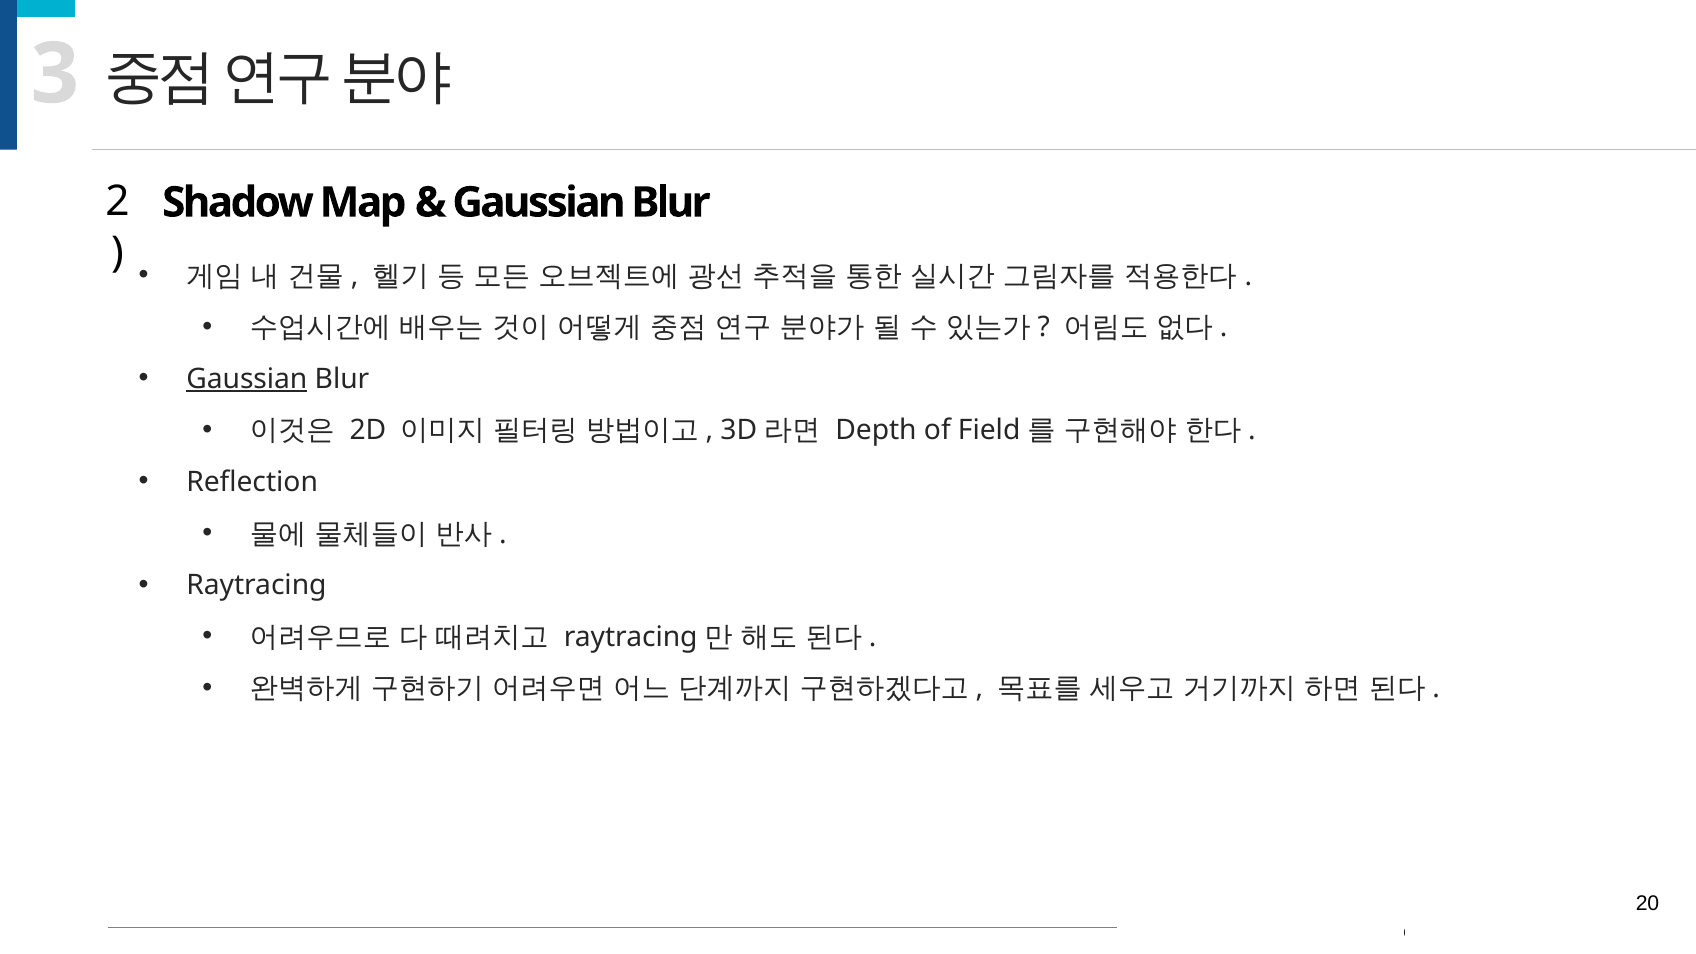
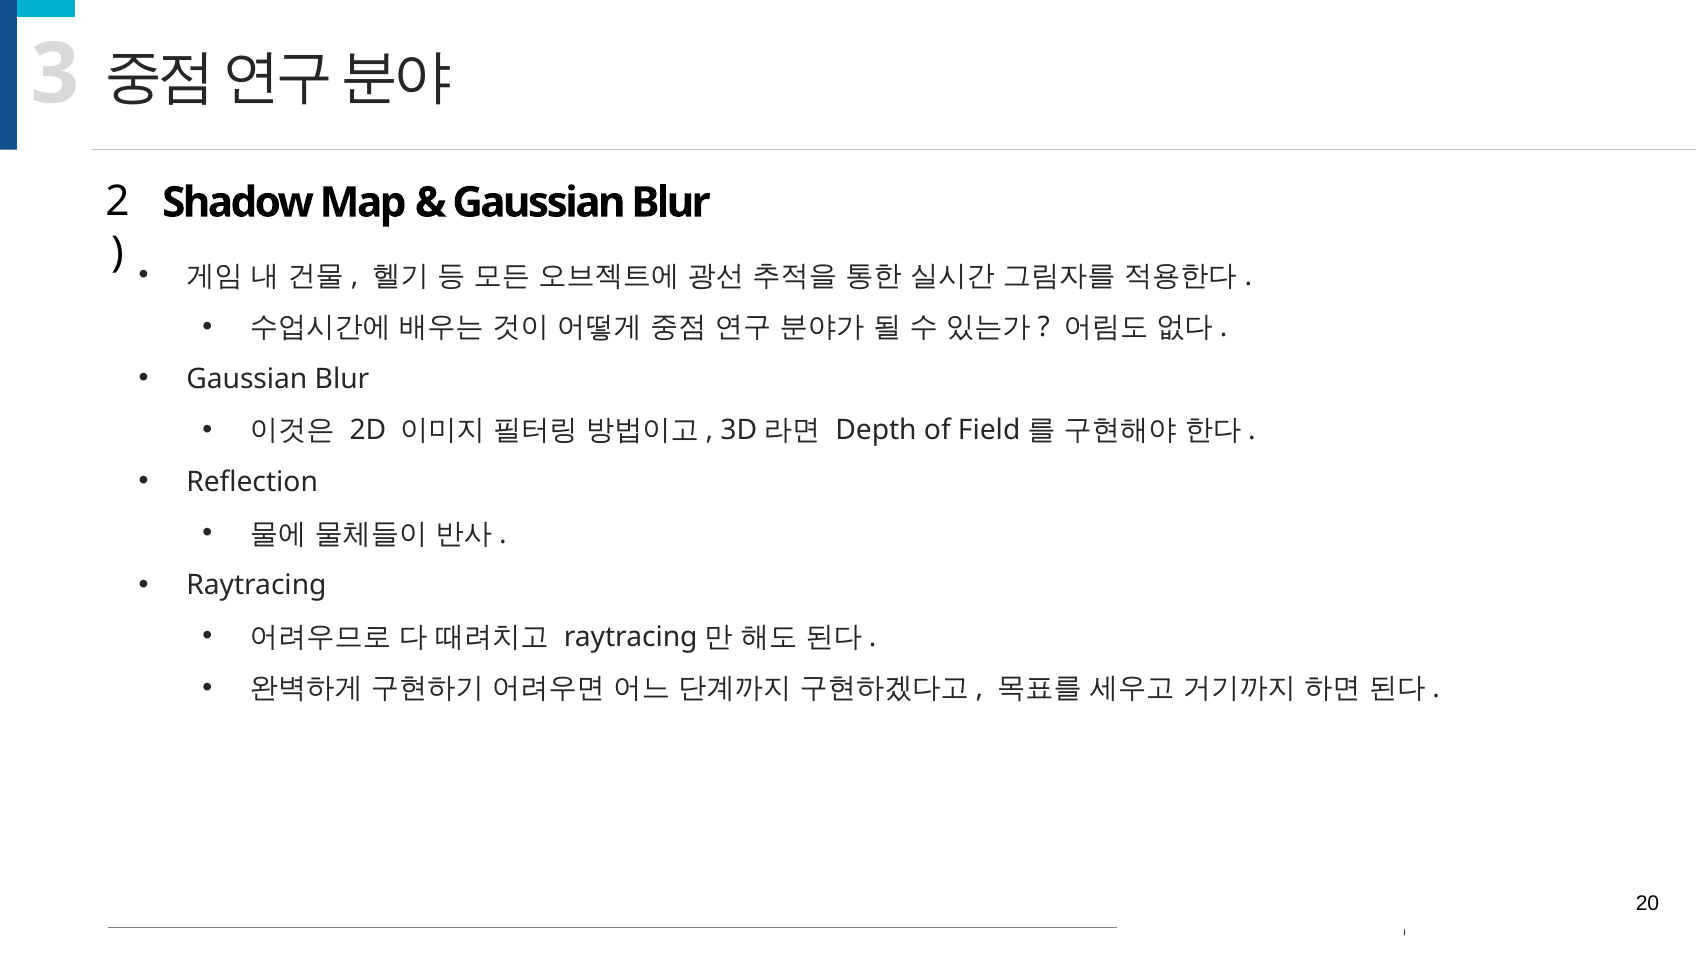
Gaussian at (247, 379) underline: present -> none
